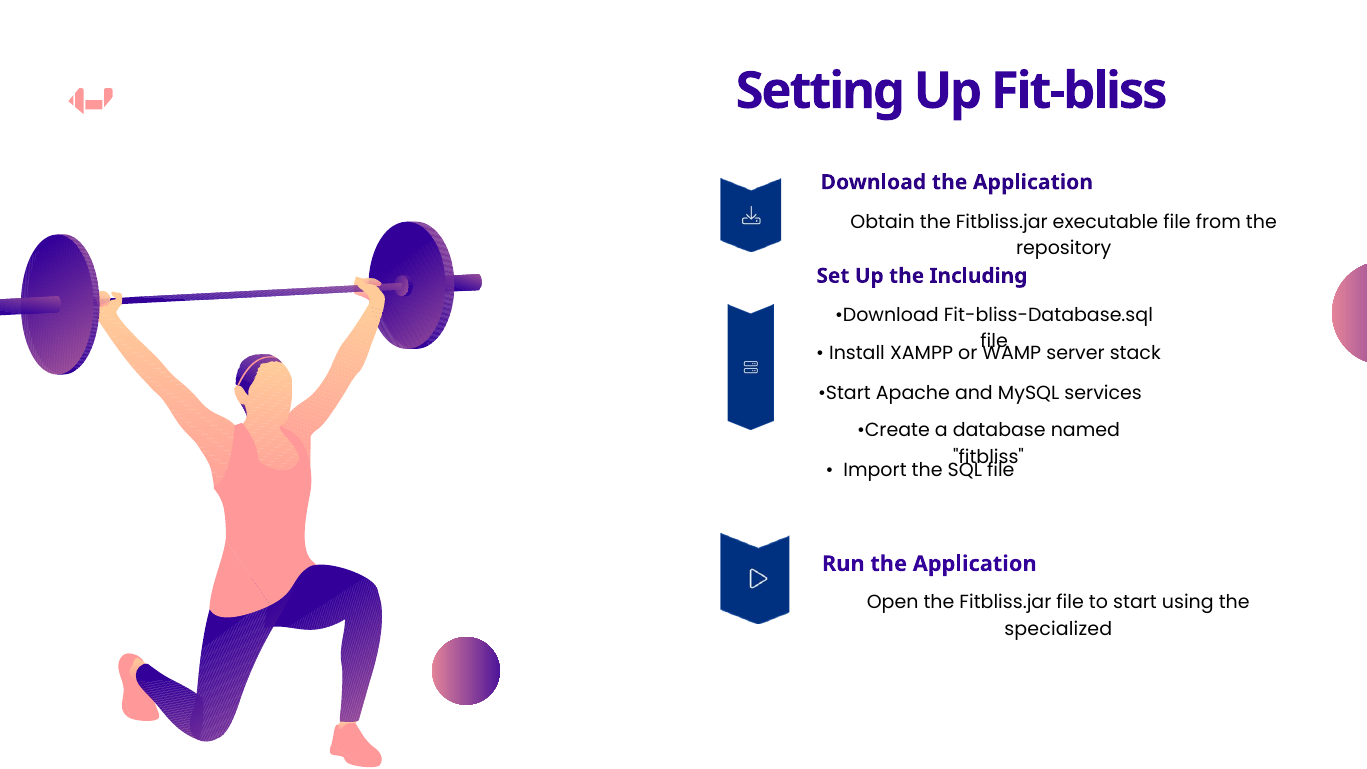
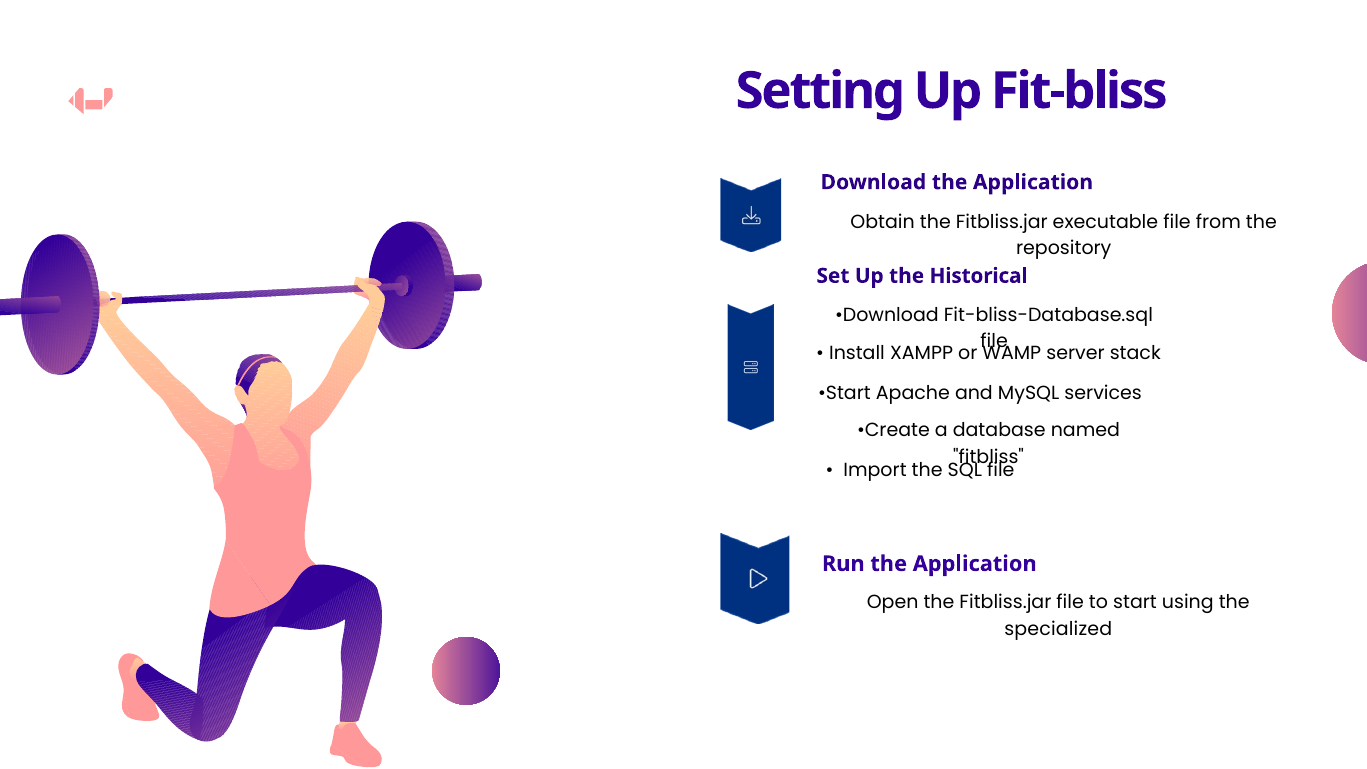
Including: Including -> Historical
